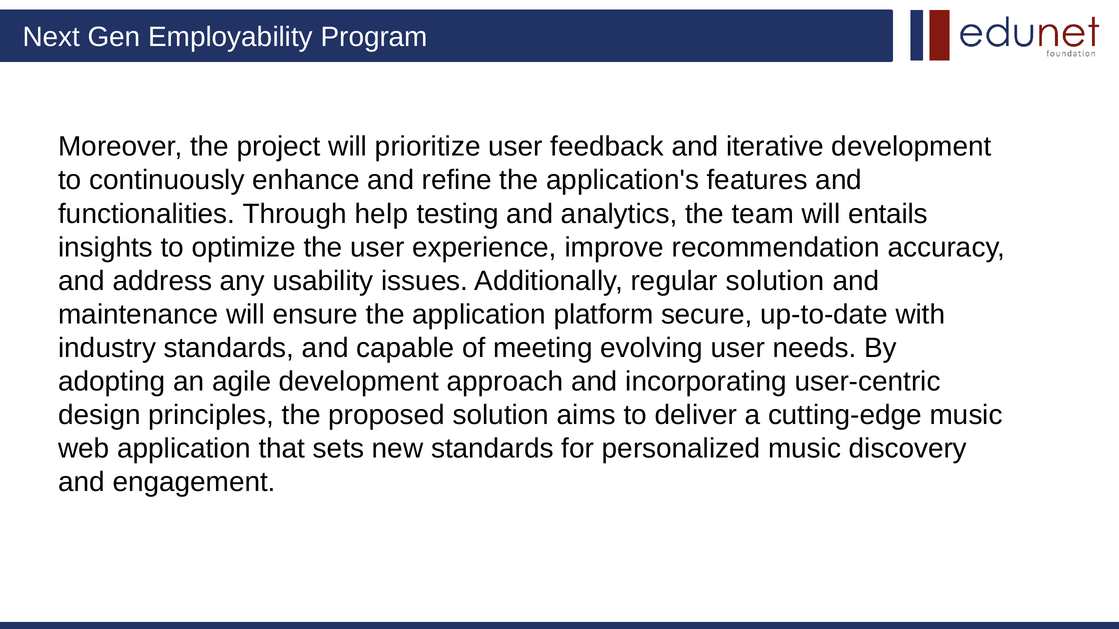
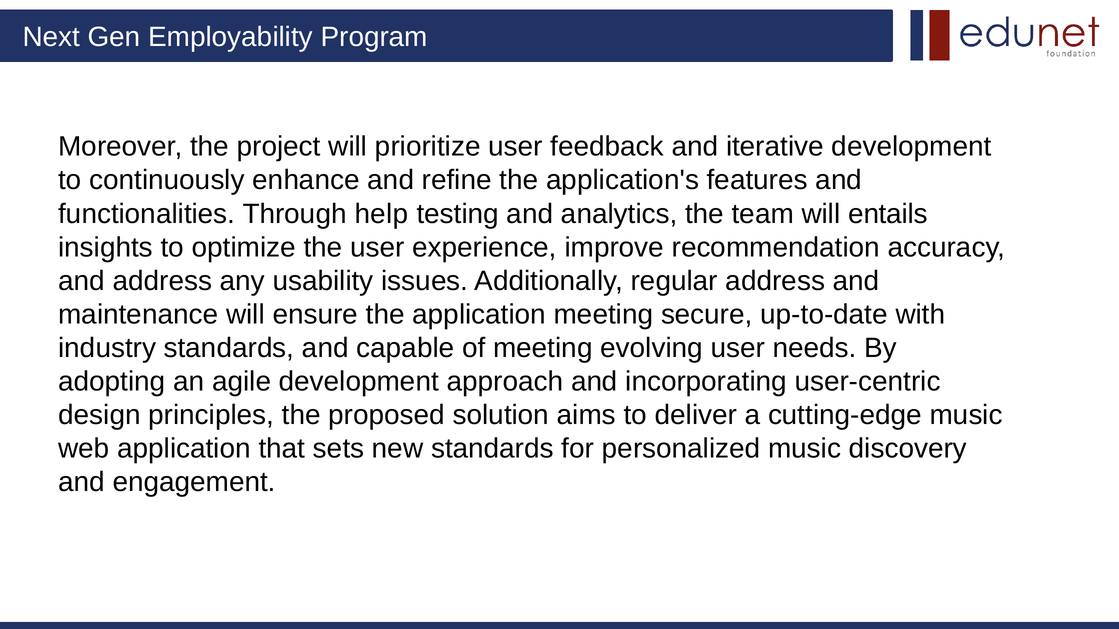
regular solution: solution -> address
application platform: platform -> meeting
